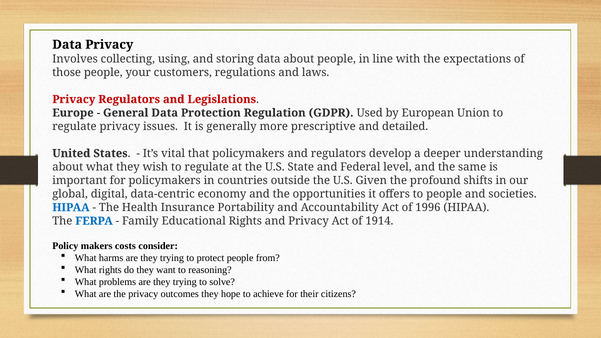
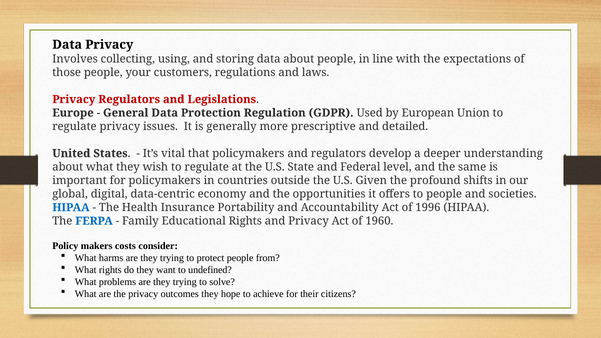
1914: 1914 -> 1960
reasoning: reasoning -> undefined
